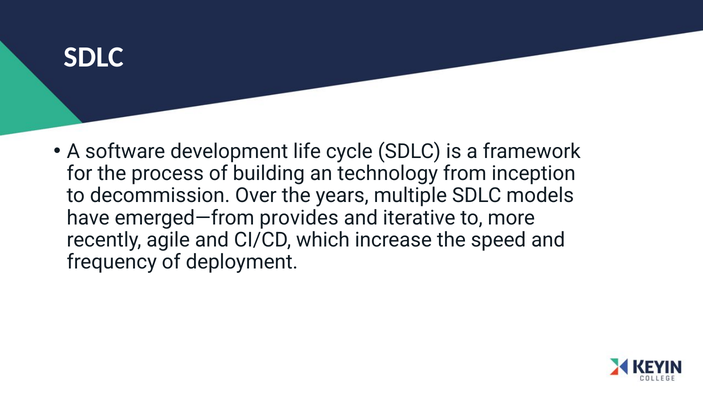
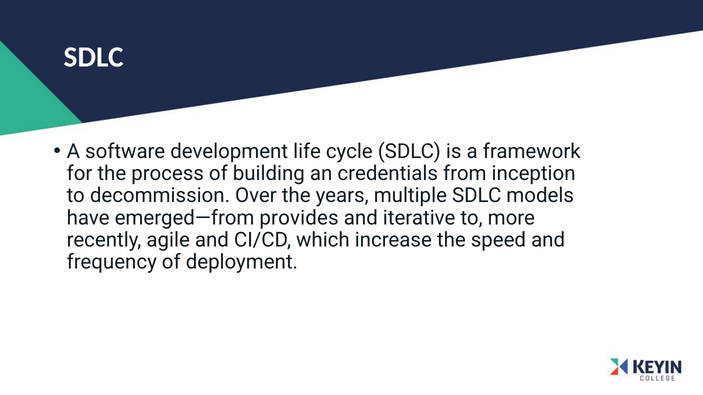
technology: technology -> credentials
